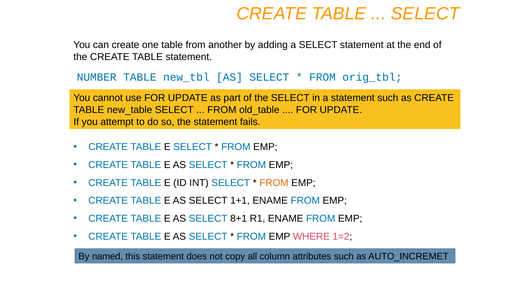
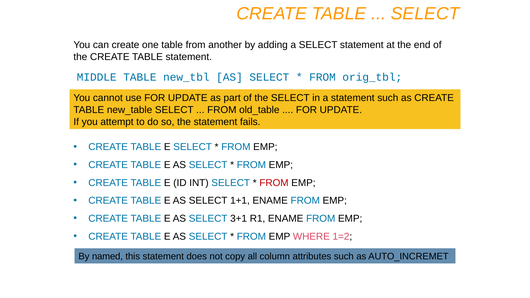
NUMBER: NUMBER -> MIDDLE
FROM at (274, 183) colour: orange -> red
8+1: 8+1 -> 3+1
